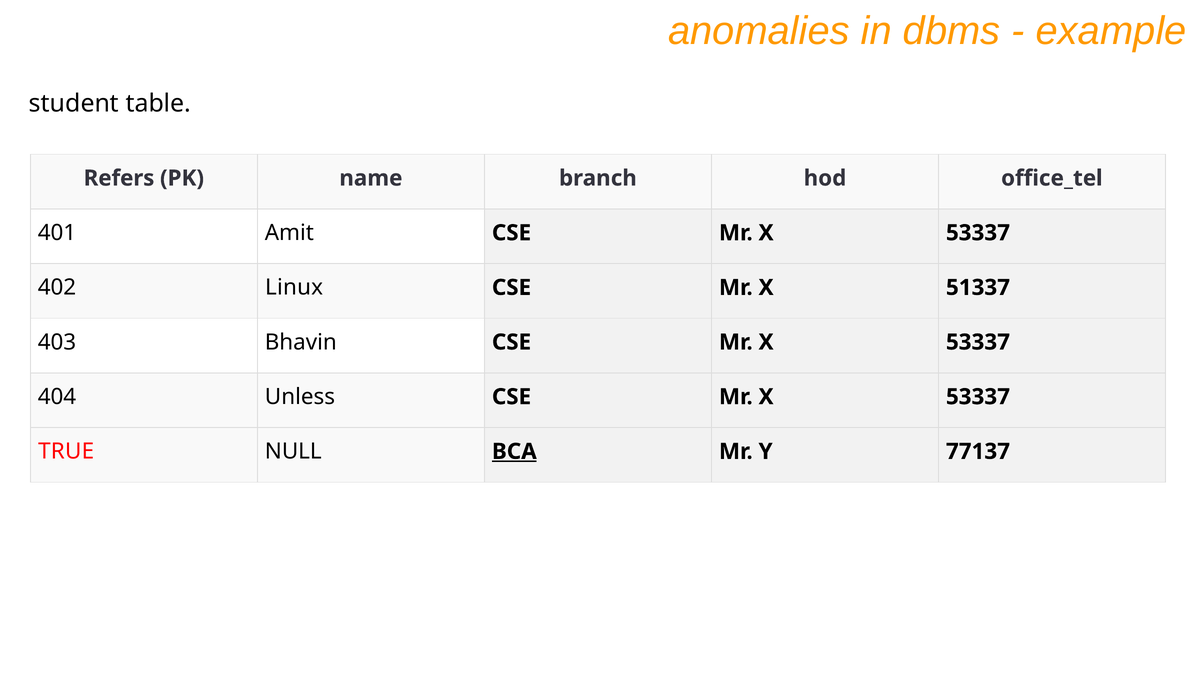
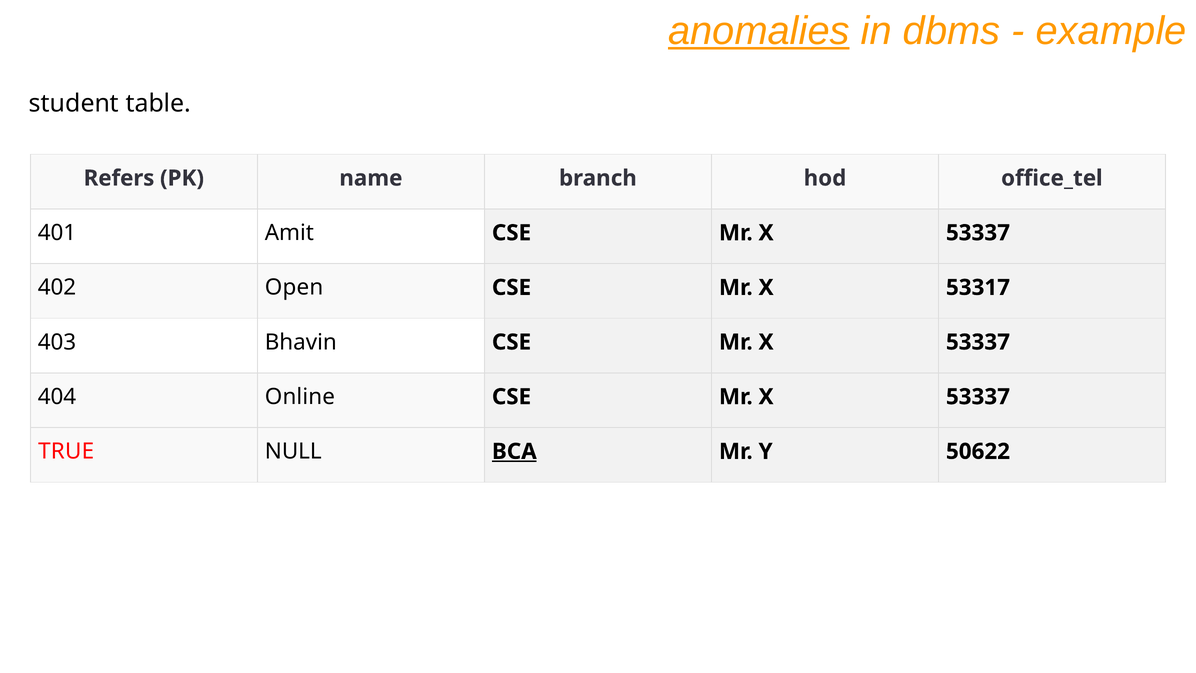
anomalies underline: none -> present
Linux: Linux -> Open
51337: 51337 -> 53317
Unless: Unless -> Online
77137: 77137 -> 50622
